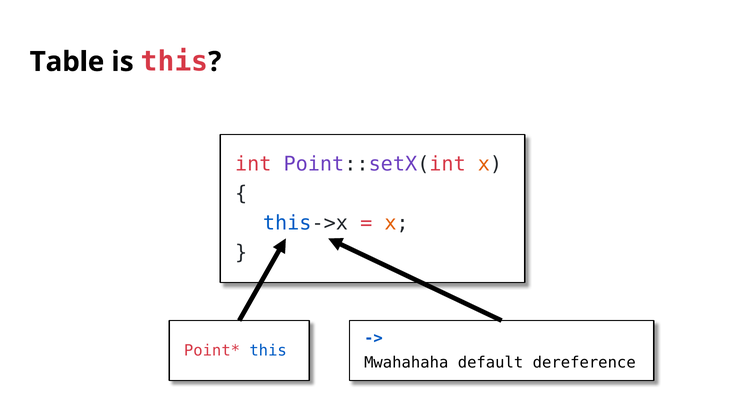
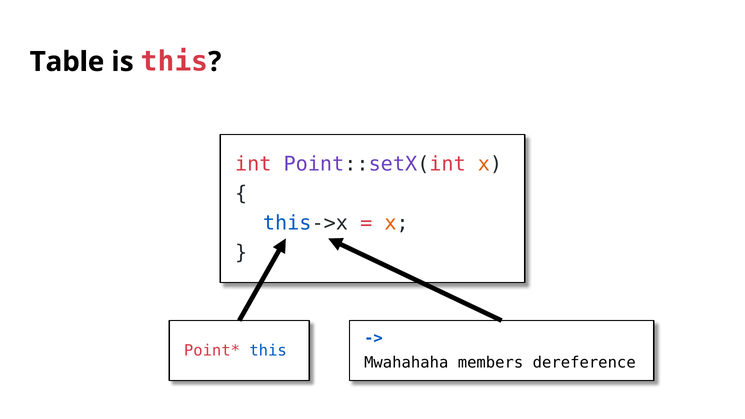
default: default -> members
